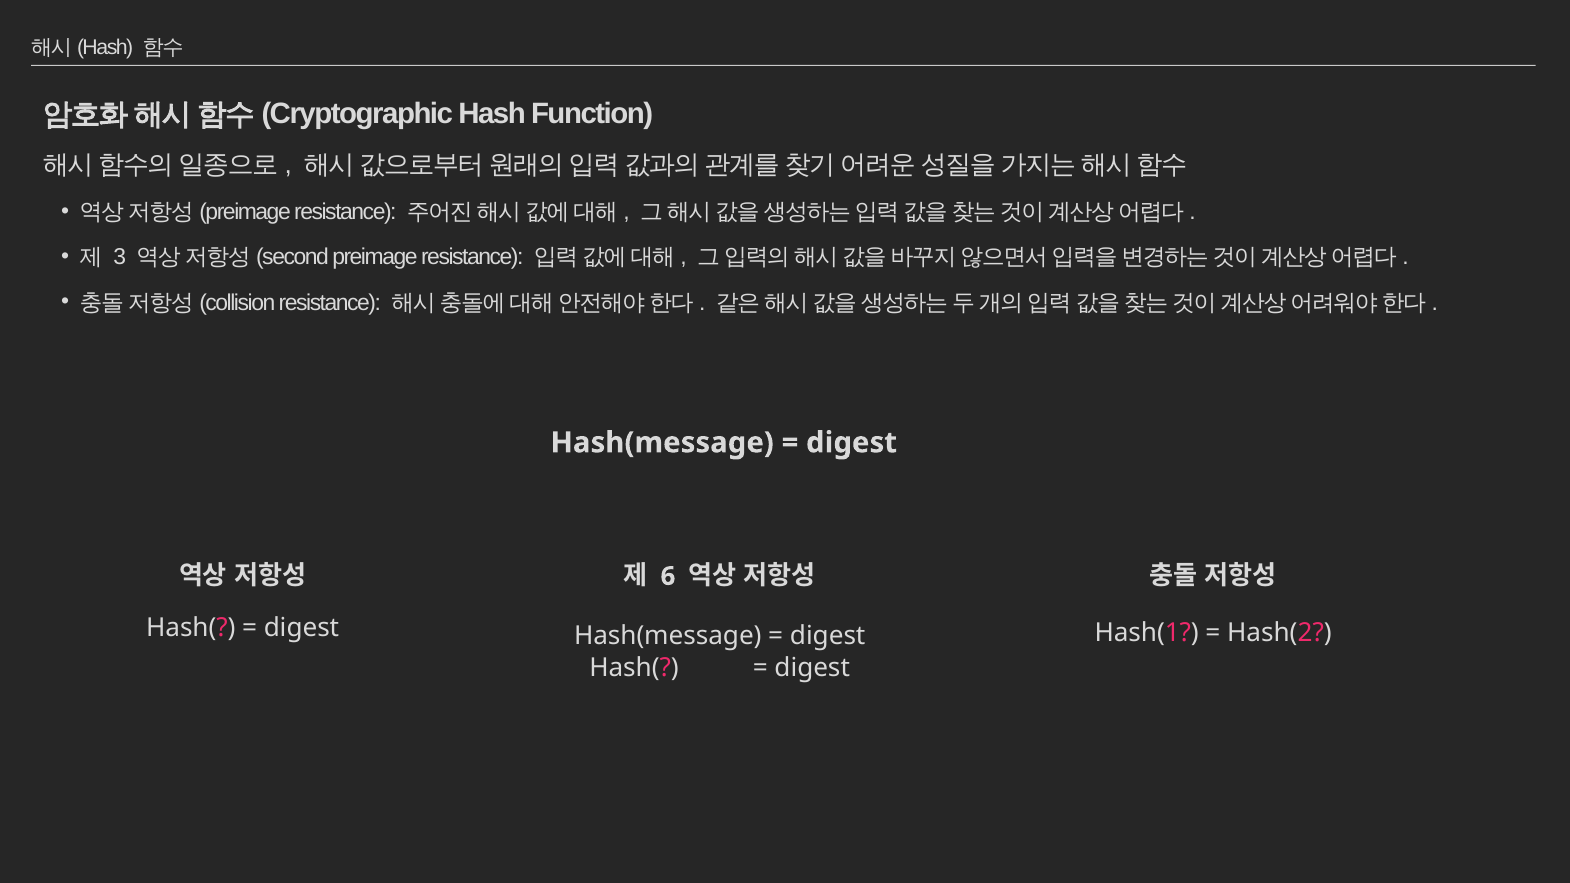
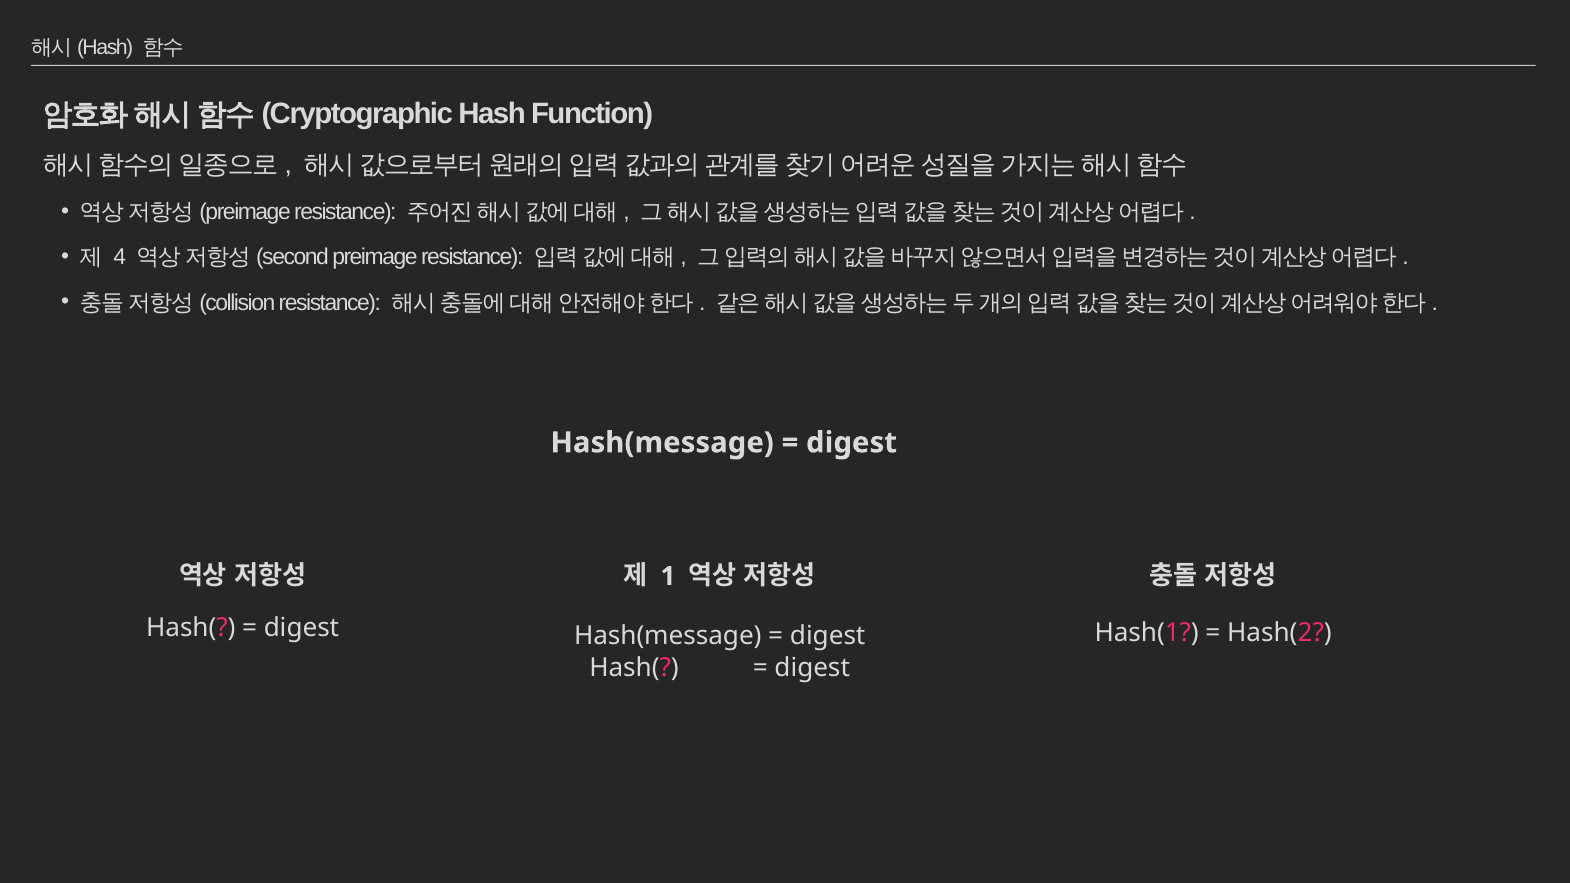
3: 3 -> 4
6: 6 -> 1
